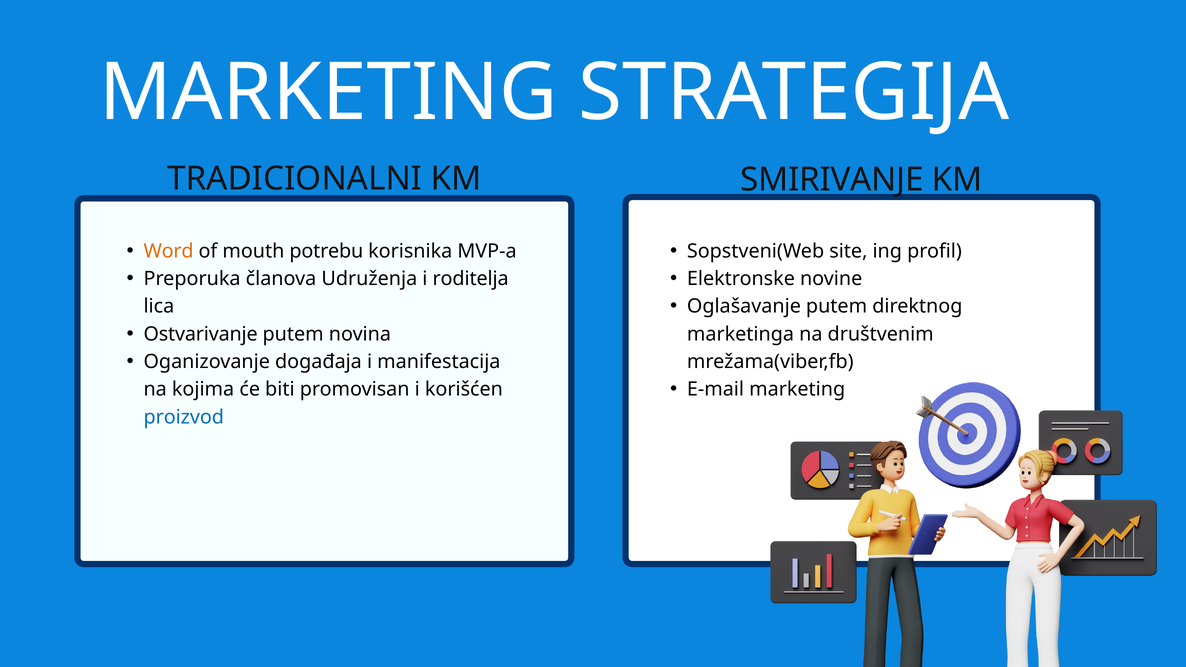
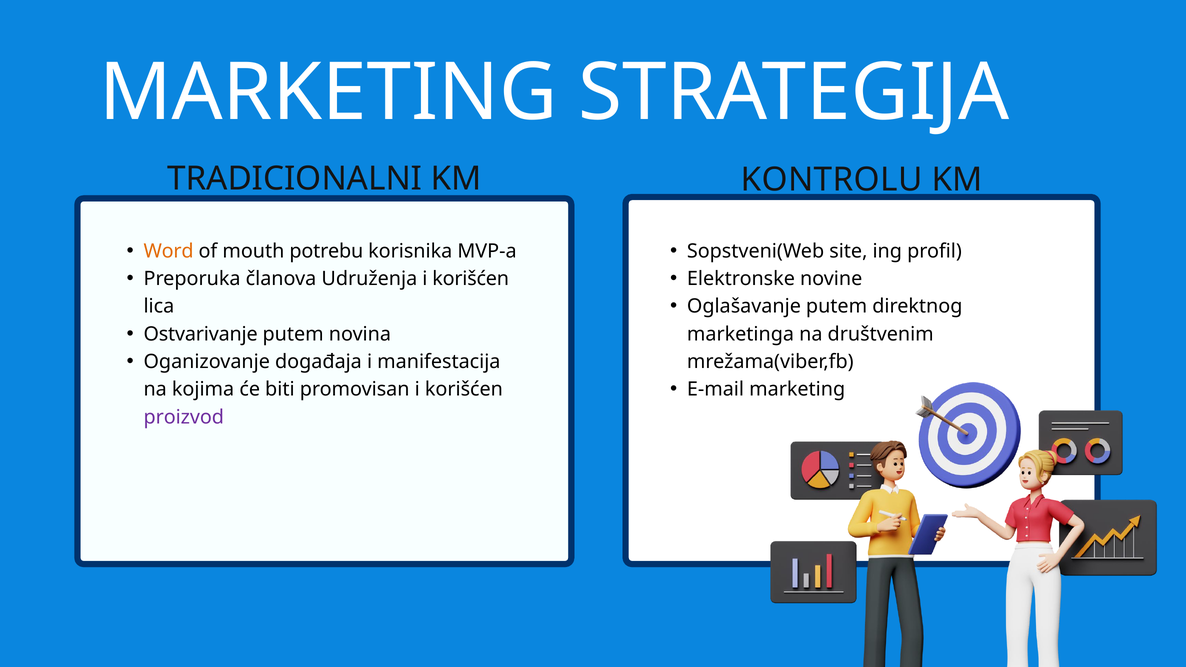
SMIRIVANJE: SMIRIVANJE -> KONTROLU
Udruženja i roditelja: roditelja -> korišćen
proizvod colour: blue -> purple
